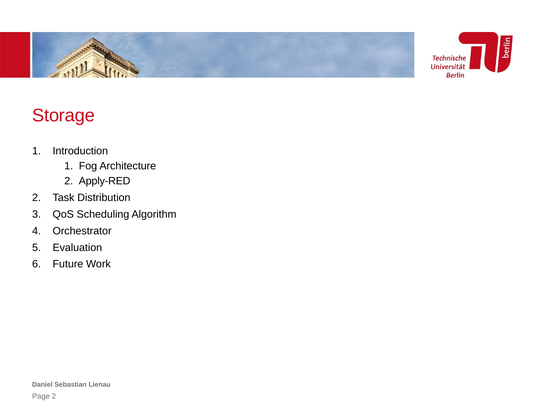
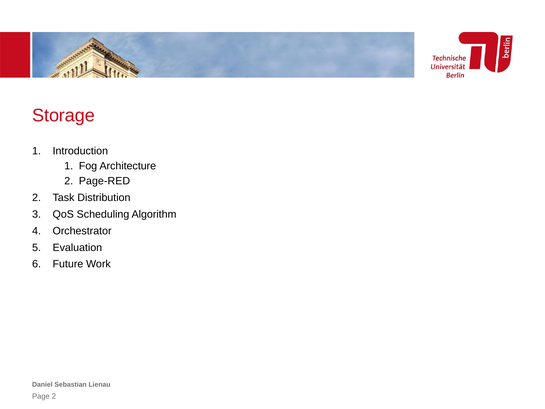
Apply-RED: Apply-RED -> Page-RED
